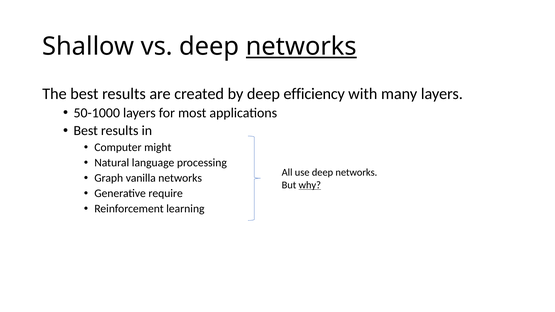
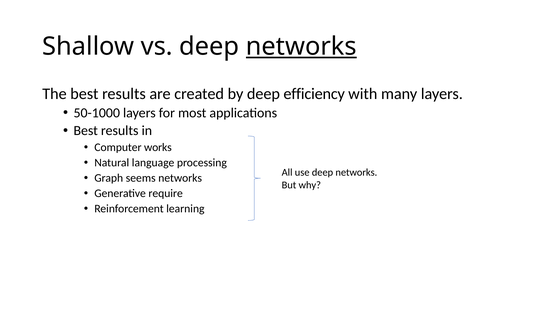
might: might -> works
vanilla: vanilla -> seems
why underline: present -> none
